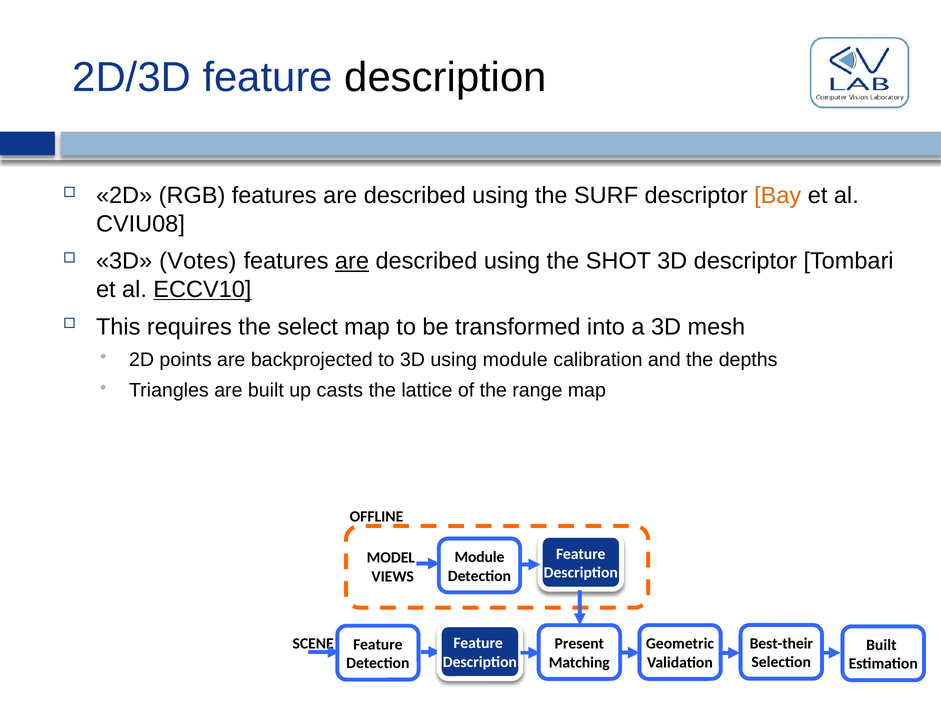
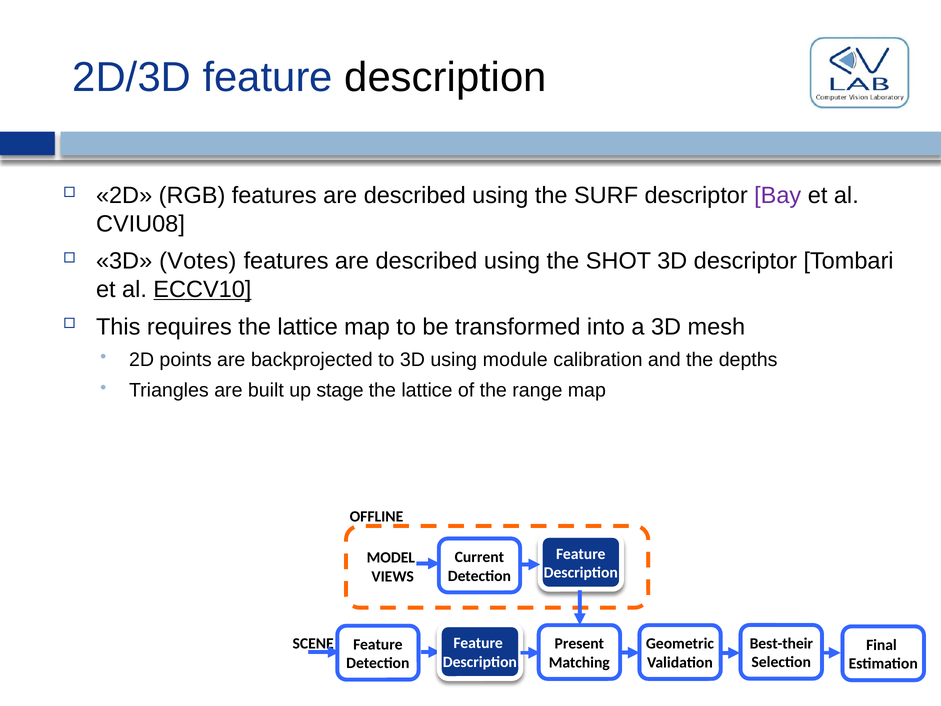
Bay colour: orange -> purple
are at (352, 261) underline: present -> none
requires the select: select -> lattice
casts: casts -> stage
Module at (479, 557): Module -> Current
Built at (881, 645): Built -> Final
